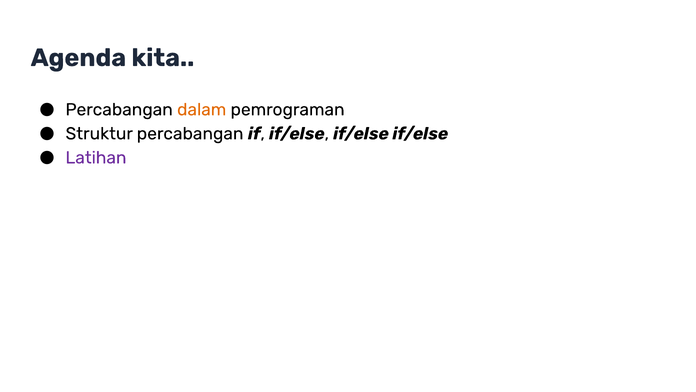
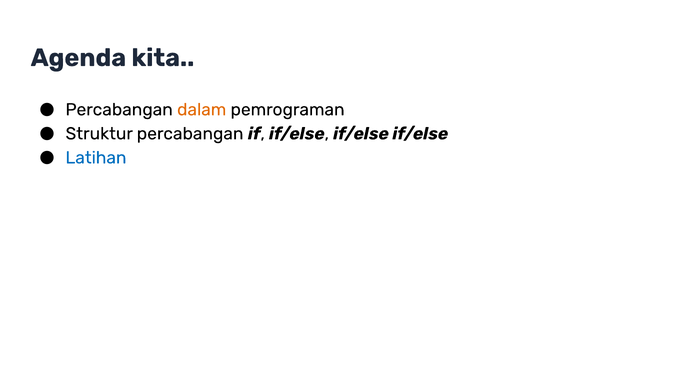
Latihan colour: purple -> blue
